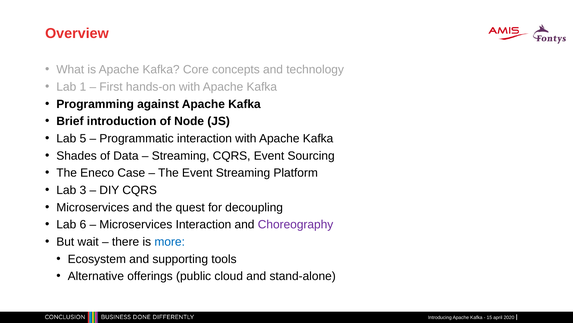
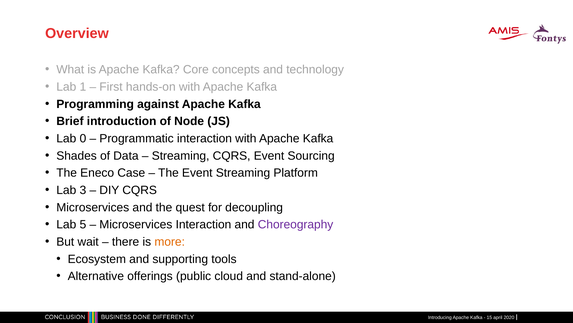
5: 5 -> 0
6: 6 -> 5
more colour: blue -> orange
